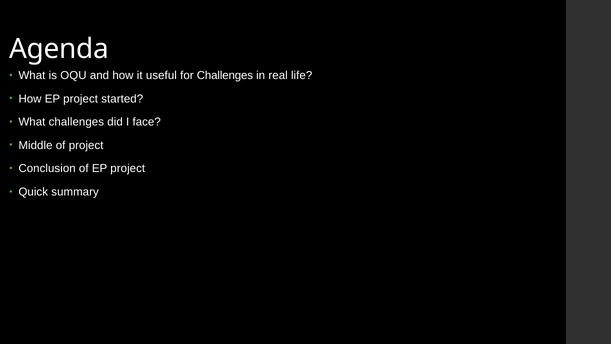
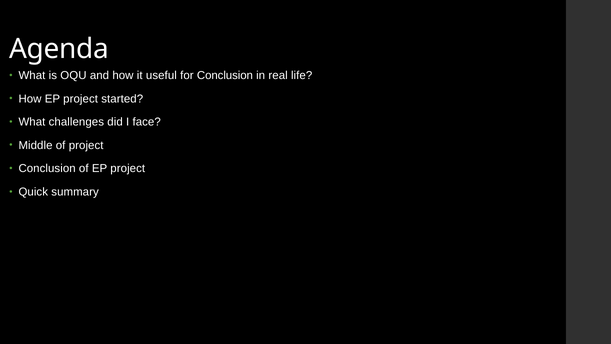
for Challenges: Challenges -> Conclusion
